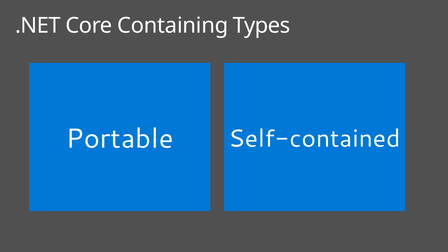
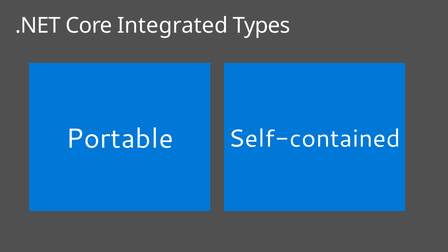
Containing: Containing -> Integrated
